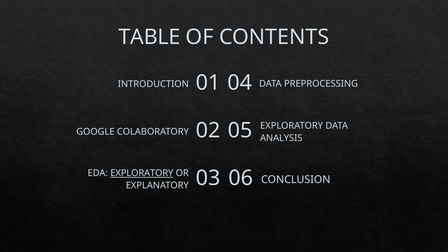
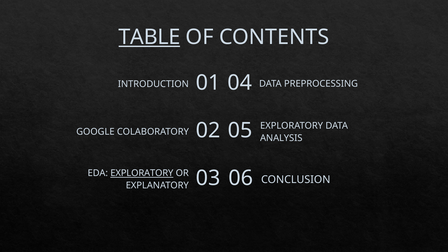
TABLE underline: none -> present
